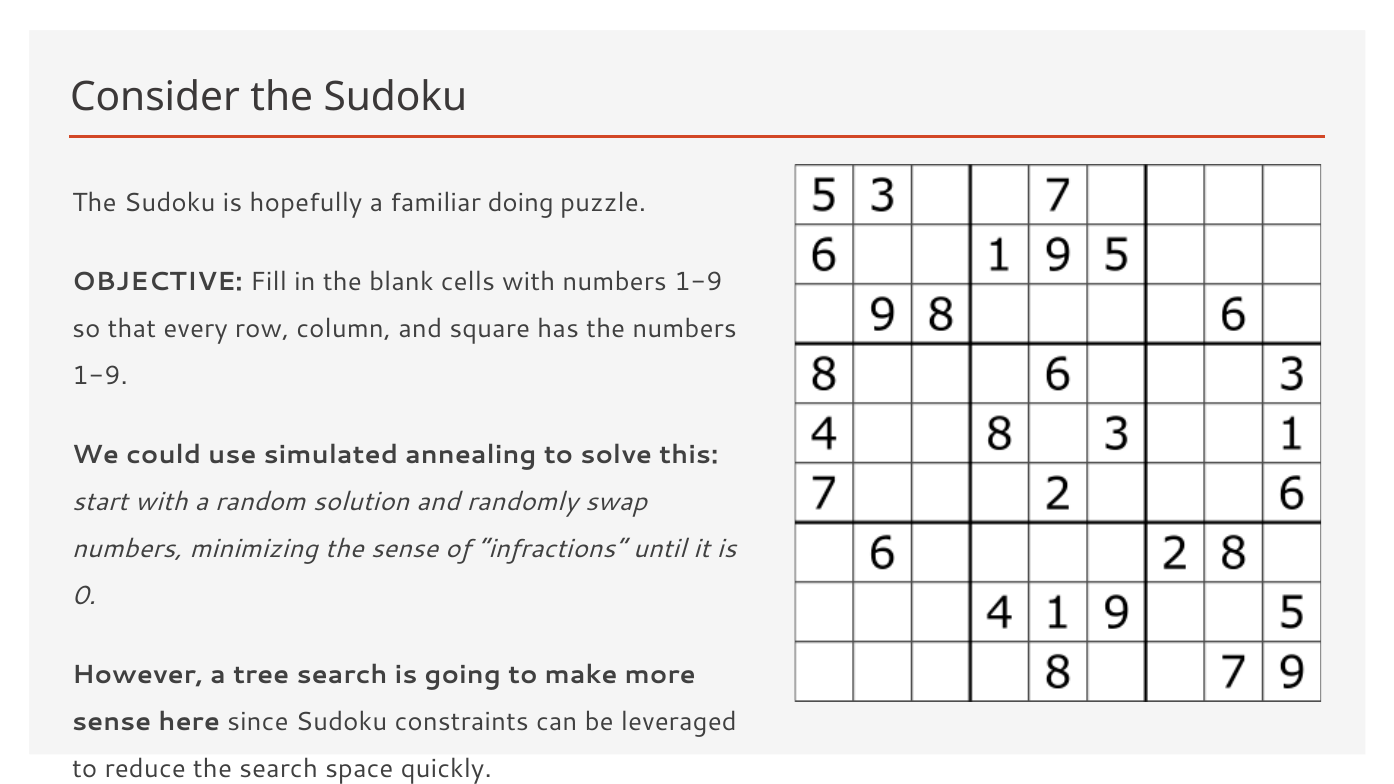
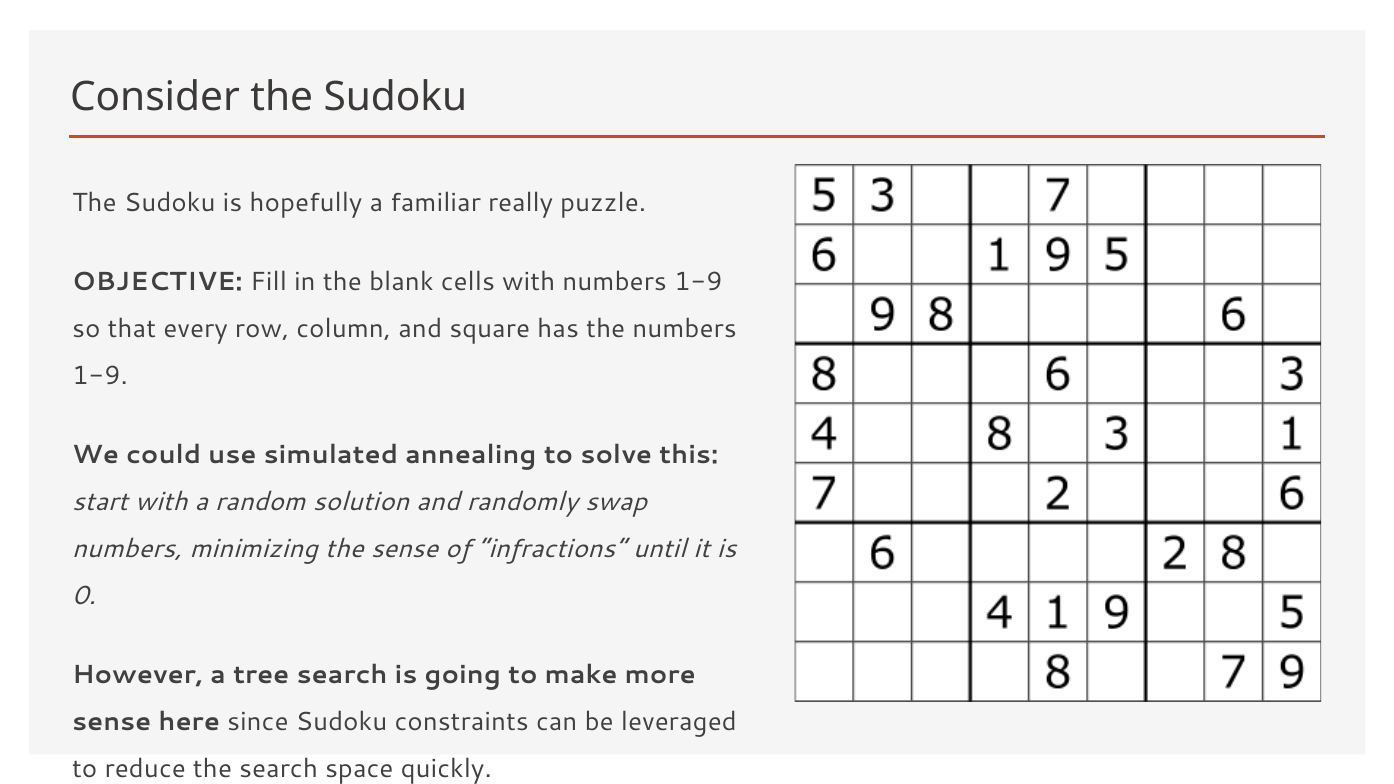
doing: doing -> really
